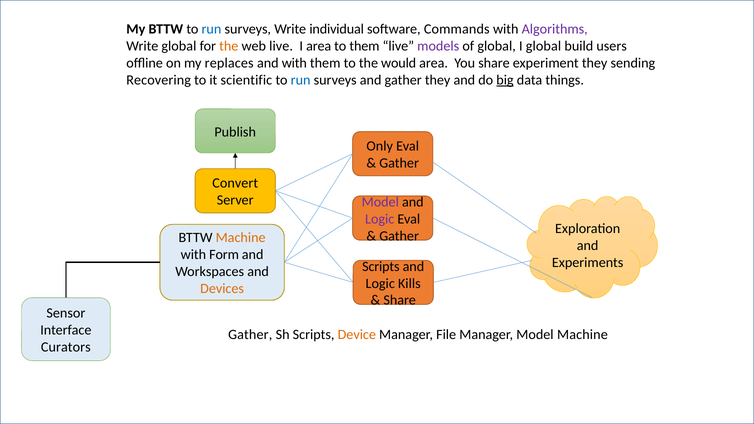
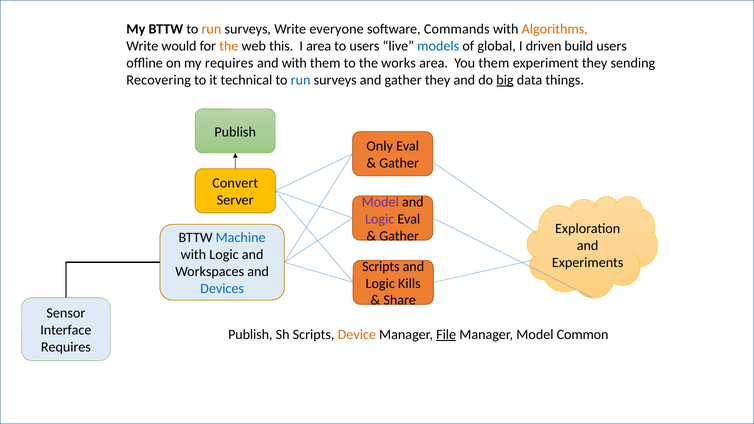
run at (211, 29) colour: blue -> orange
individual: individual -> everyone
Algorithms colour: purple -> orange
Write global: global -> would
web live: live -> this
to them: them -> users
models colour: purple -> blue
I global: global -> driven
my replaces: replaces -> requires
would: would -> works
You share: share -> them
scientific: scientific -> technical
Machine at (241, 238) colour: orange -> blue
with Form: Form -> Logic
Devices colour: orange -> blue
Gather at (250, 335): Gather -> Publish
File underline: none -> present
Model Machine: Machine -> Common
Curators at (66, 347): Curators -> Requires
